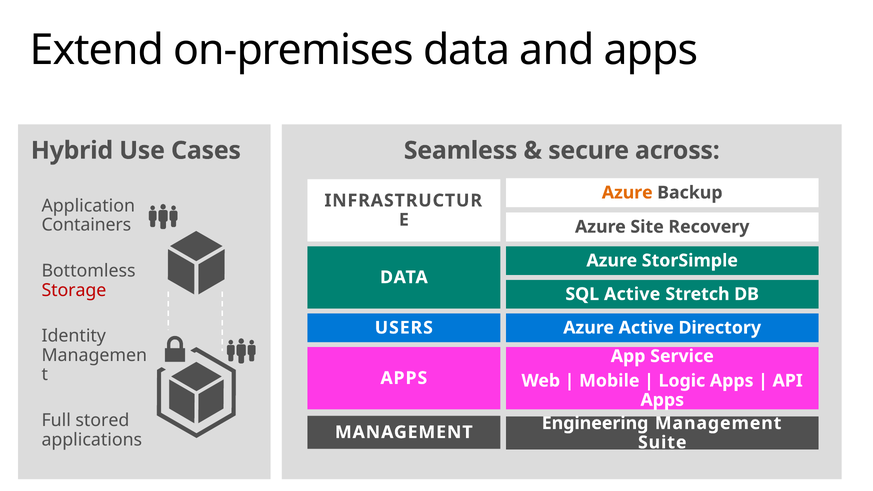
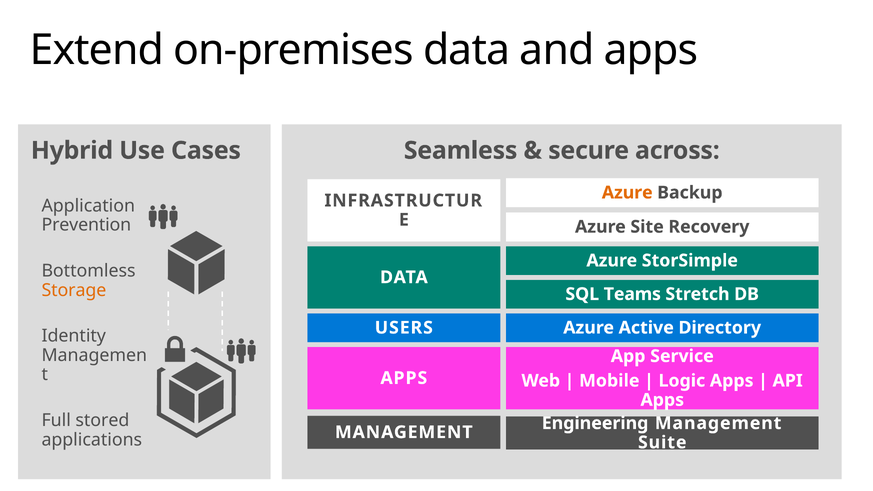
Containers: Containers -> Prevention
Storage colour: red -> orange
SQL Active: Active -> Teams
